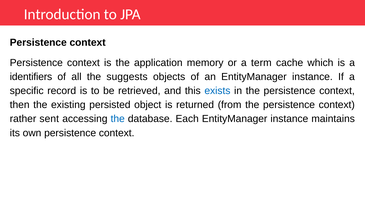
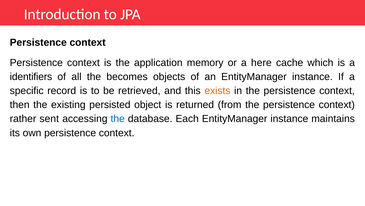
term: term -> here
suggests: suggests -> becomes
exists colour: blue -> orange
